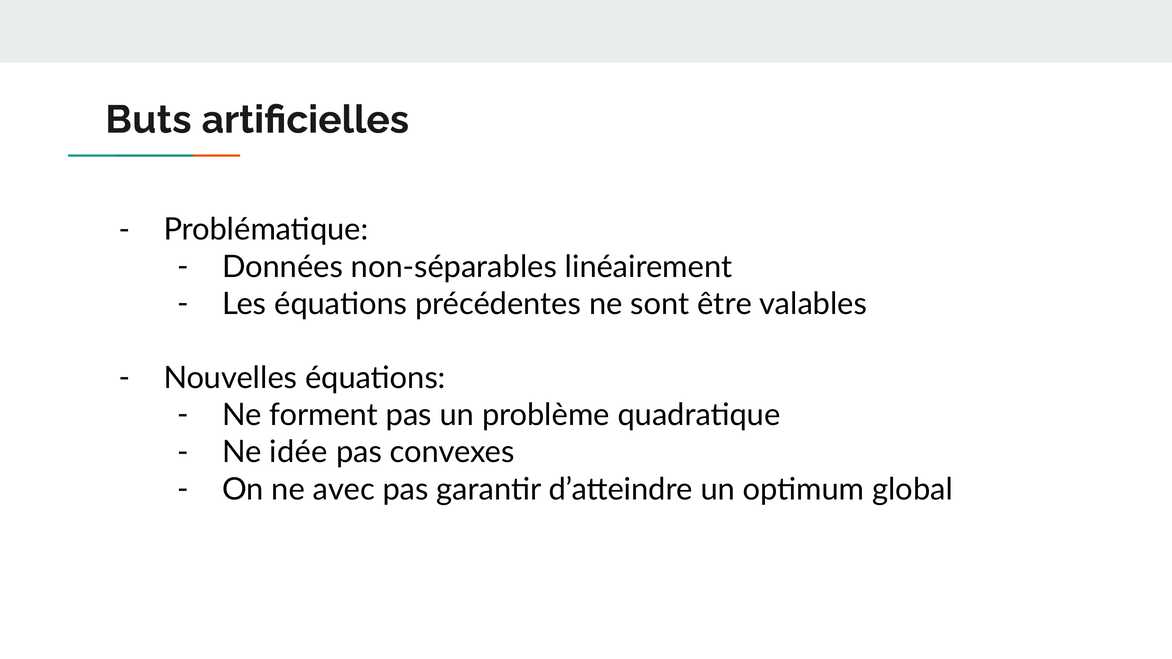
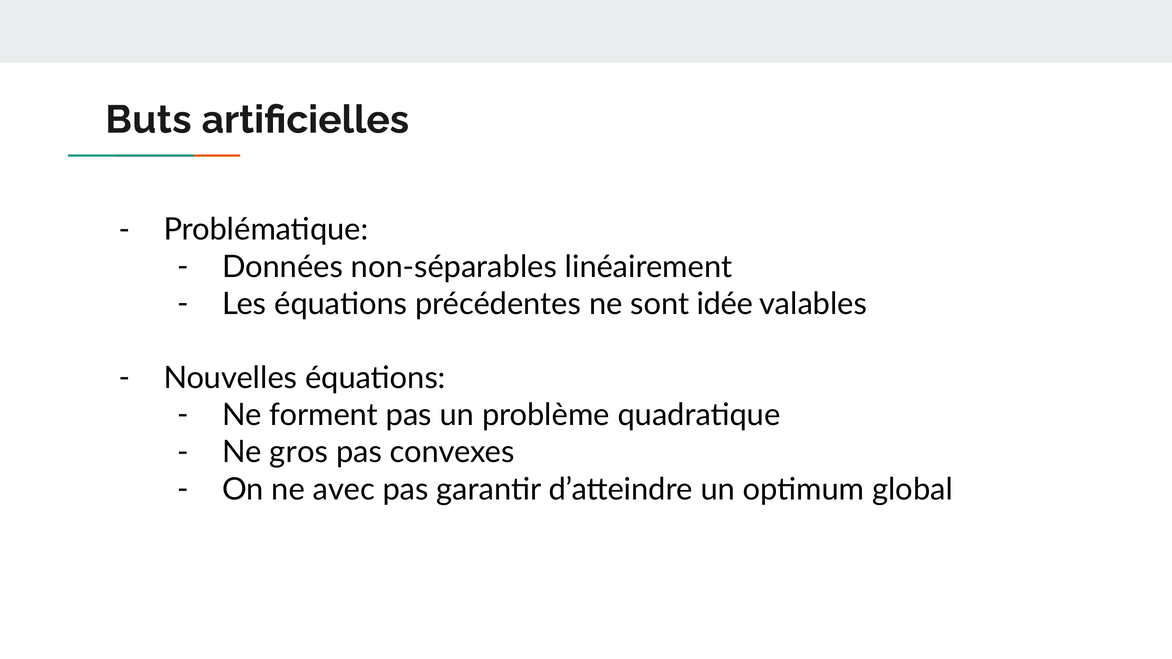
être: être -> idée
idée: idée -> gros
